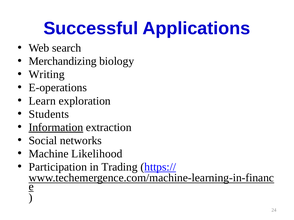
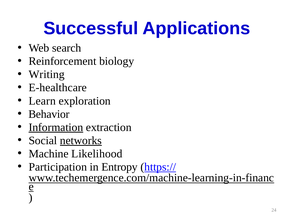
Merchandizing: Merchandizing -> Reinforcement
E-operations: E-operations -> E-healthcare
Students: Students -> Behavior
networks underline: none -> present
Trading: Trading -> Entropy
